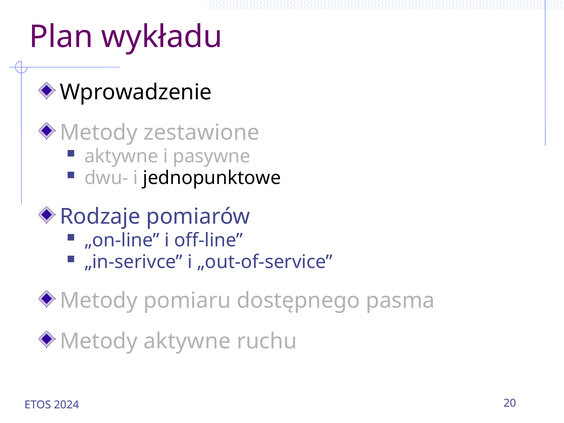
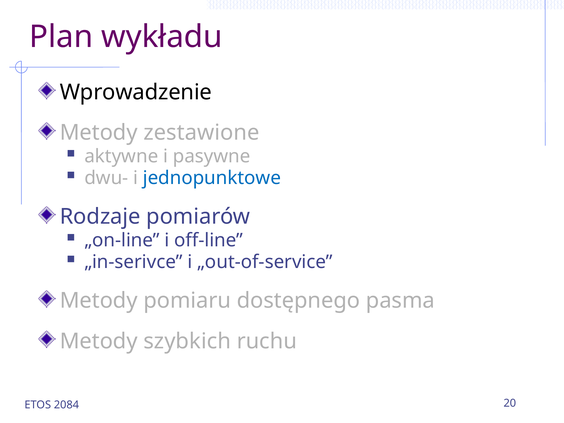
jednopunktowe colour: black -> blue
Metody aktywne: aktywne -> szybkich
2024: 2024 -> 2084
